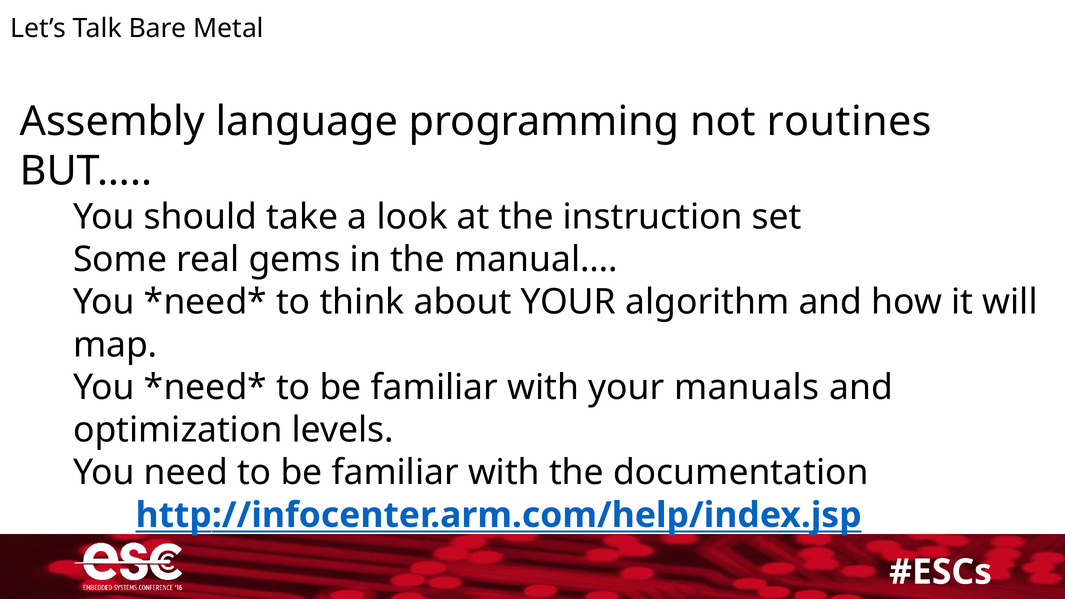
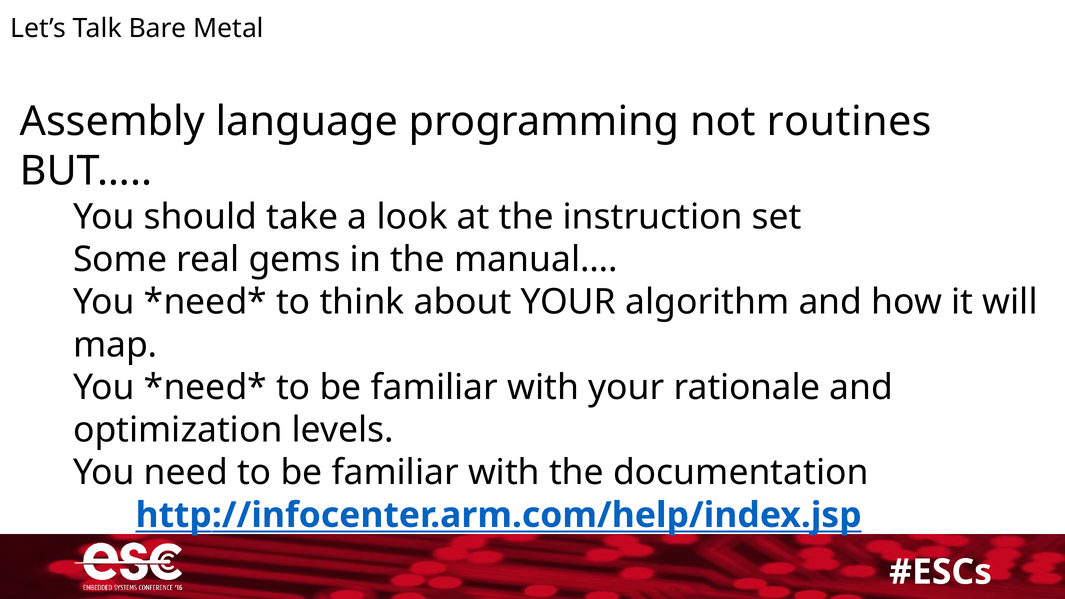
manuals: manuals -> rationale
